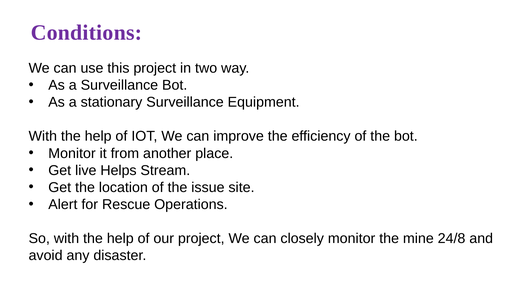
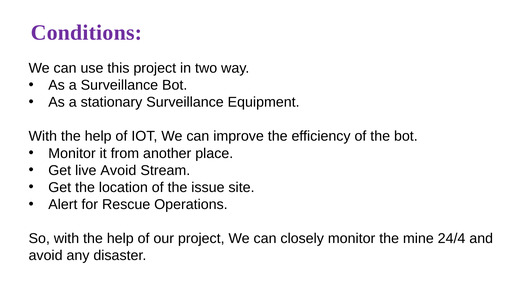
live Helps: Helps -> Avoid
24/8: 24/8 -> 24/4
